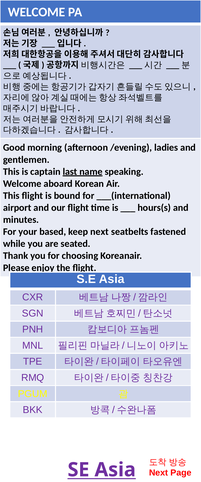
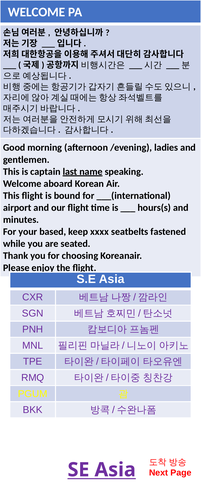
keep next: next -> xxxx
